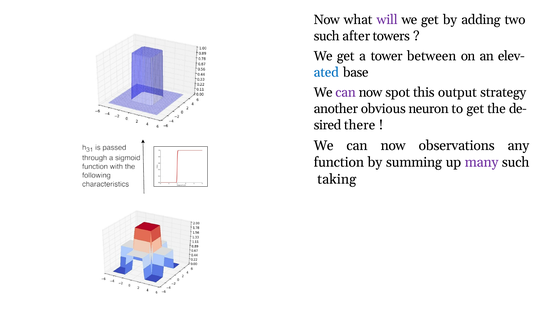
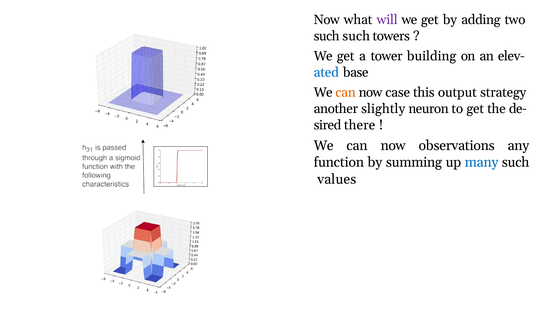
such after: after -> such
between: between -> building
can at (346, 92) colour: purple -> orange
spot: spot -> case
obvious: obvious -> slightly
many colour: purple -> blue
taking: taking -> values
